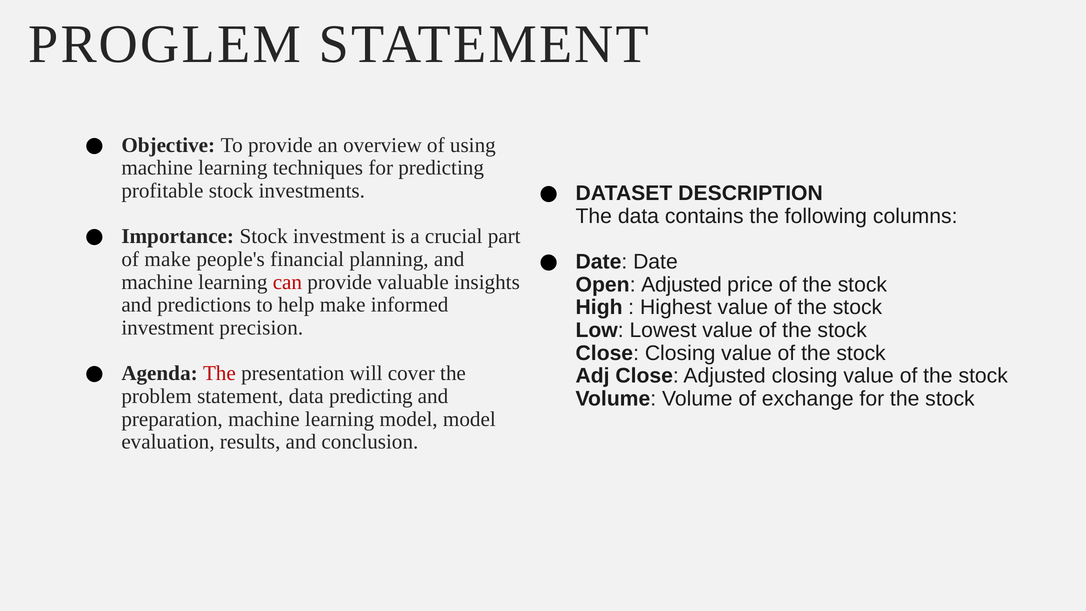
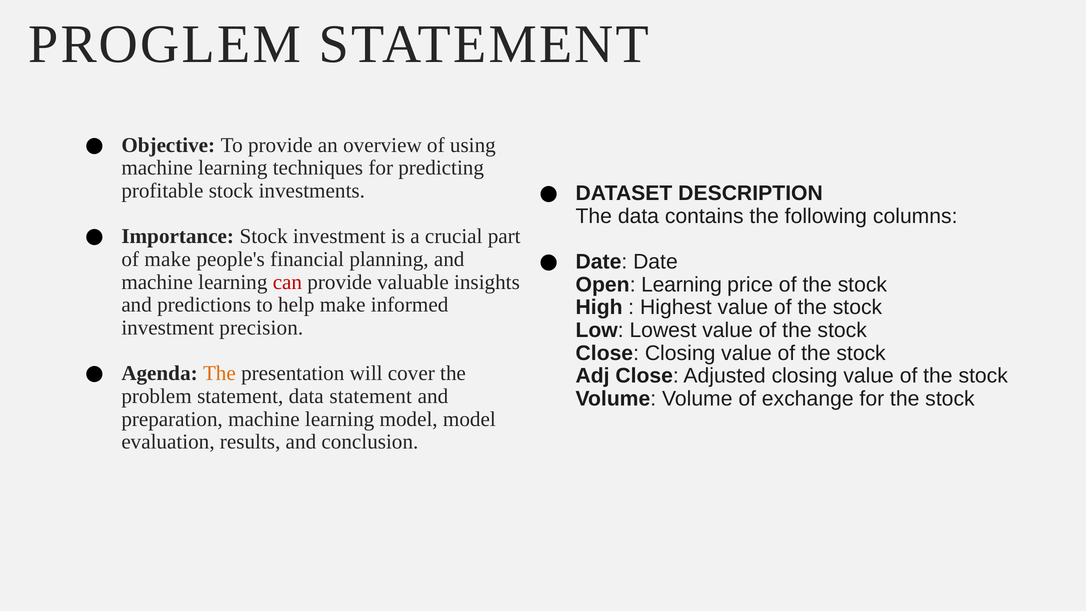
Open Adjusted: Adjusted -> Learning
The at (219, 373) colour: red -> orange
data predicting: predicting -> statement
